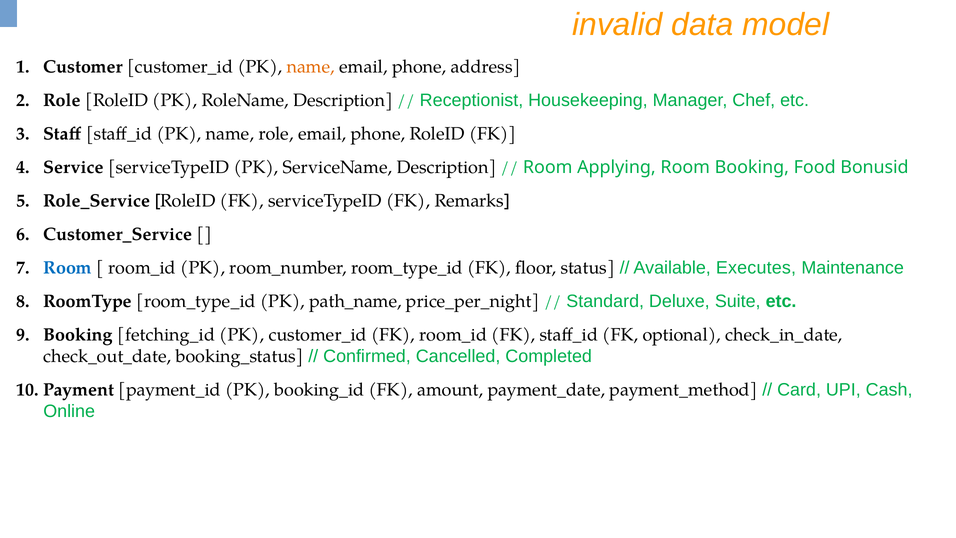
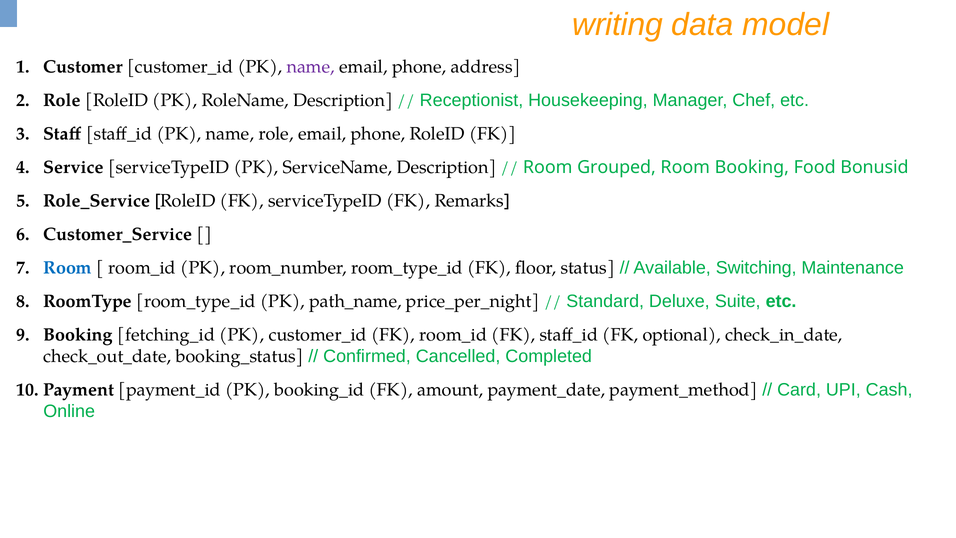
invalid: invalid -> writing
name at (311, 67) colour: orange -> purple
Applying: Applying -> Grouped
Executes: Executes -> Switching
